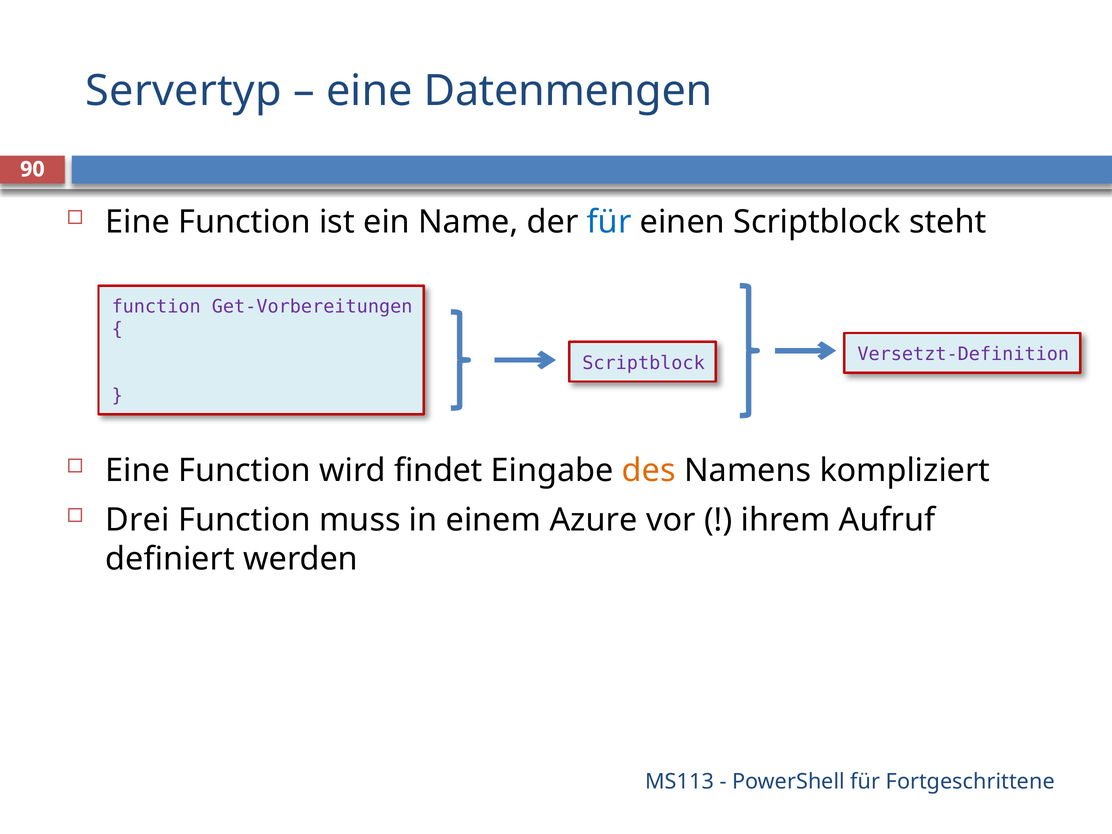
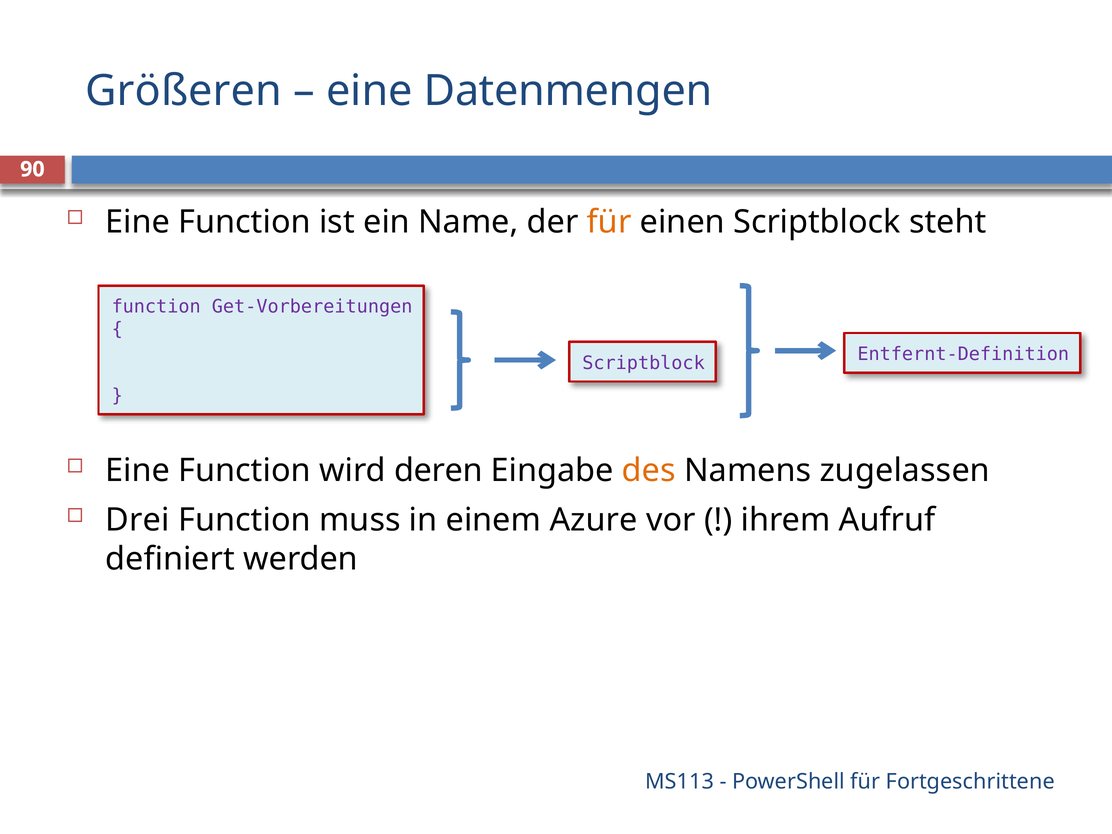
Servertyp: Servertyp -> Größeren
für at (609, 222) colour: blue -> orange
Versetzt-Definition: Versetzt-Definition -> Entfernt-Definition
findet: findet -> deren
kompliziert: kompliziert -> zugelassen
